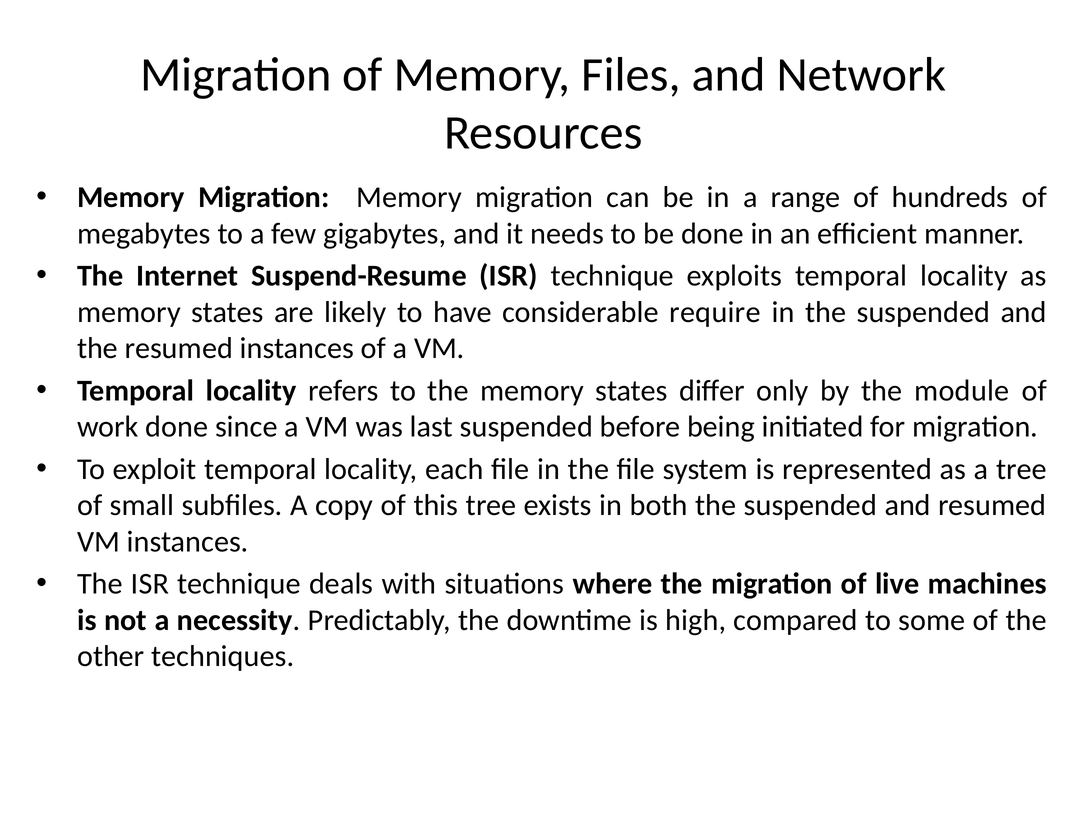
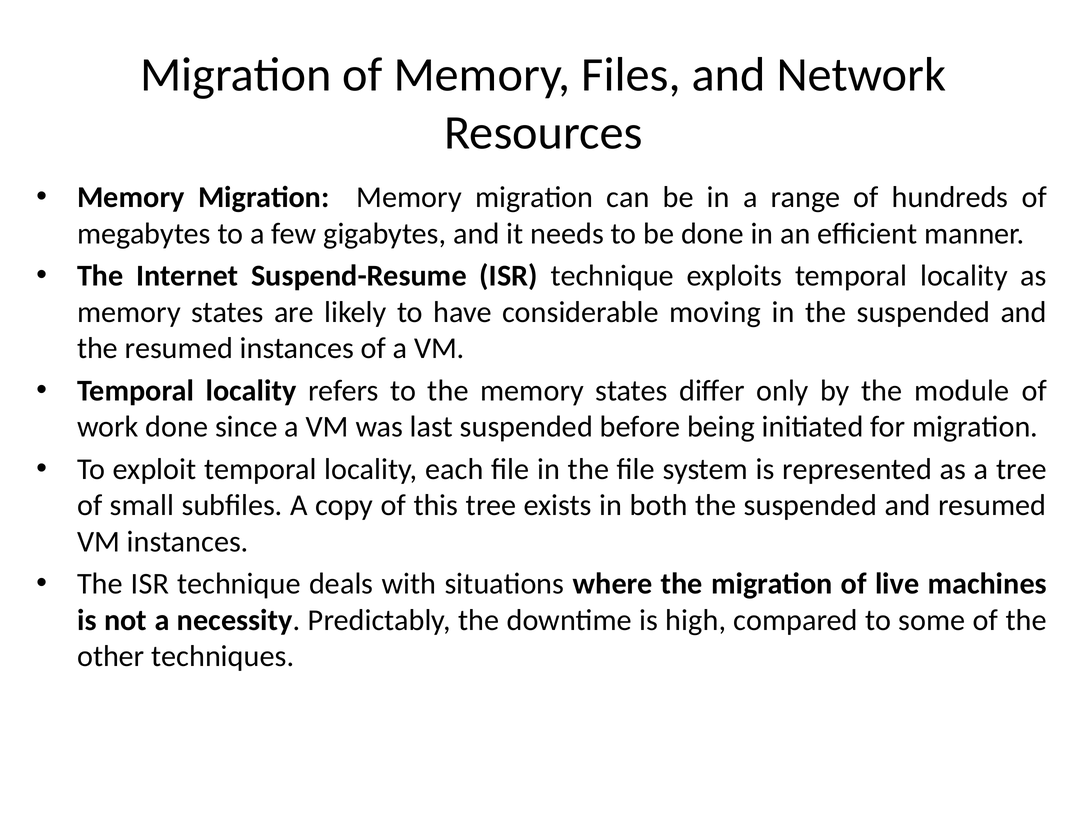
require: require -> moving
